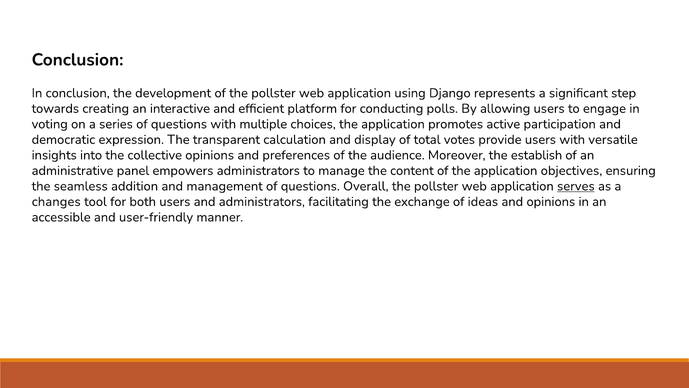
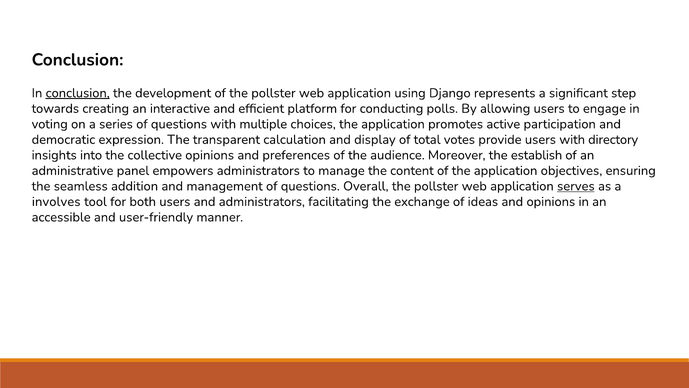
conclusion at (78, 93) underline: none -> present
versatile: versatile -> directory
changes: changes -> involves
